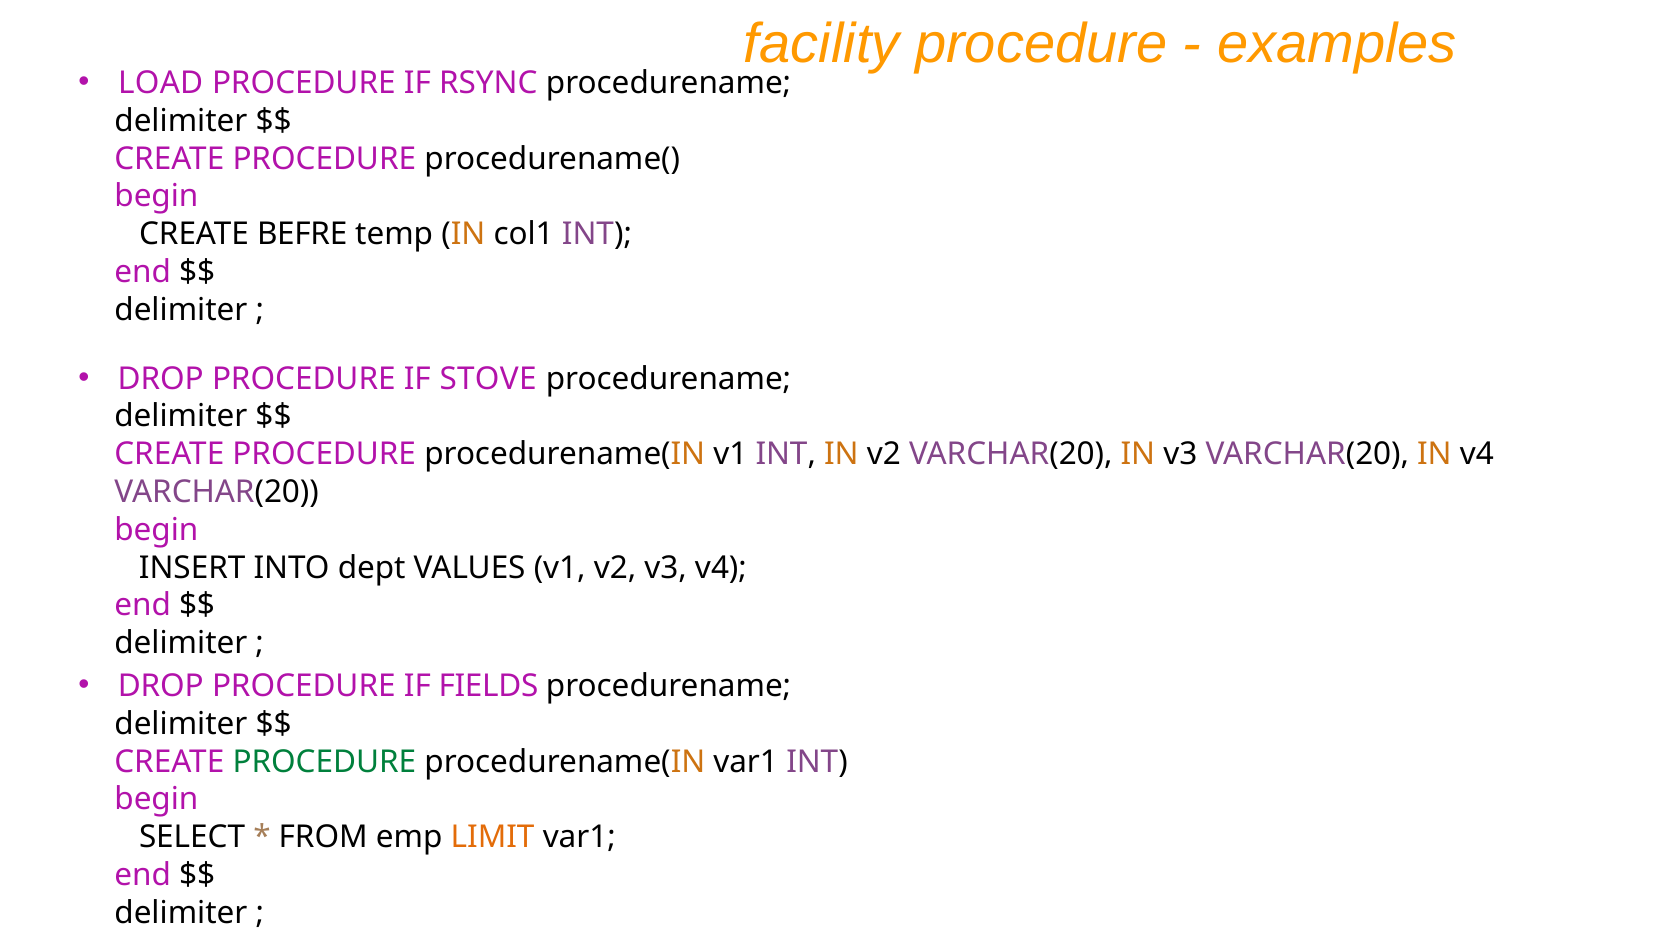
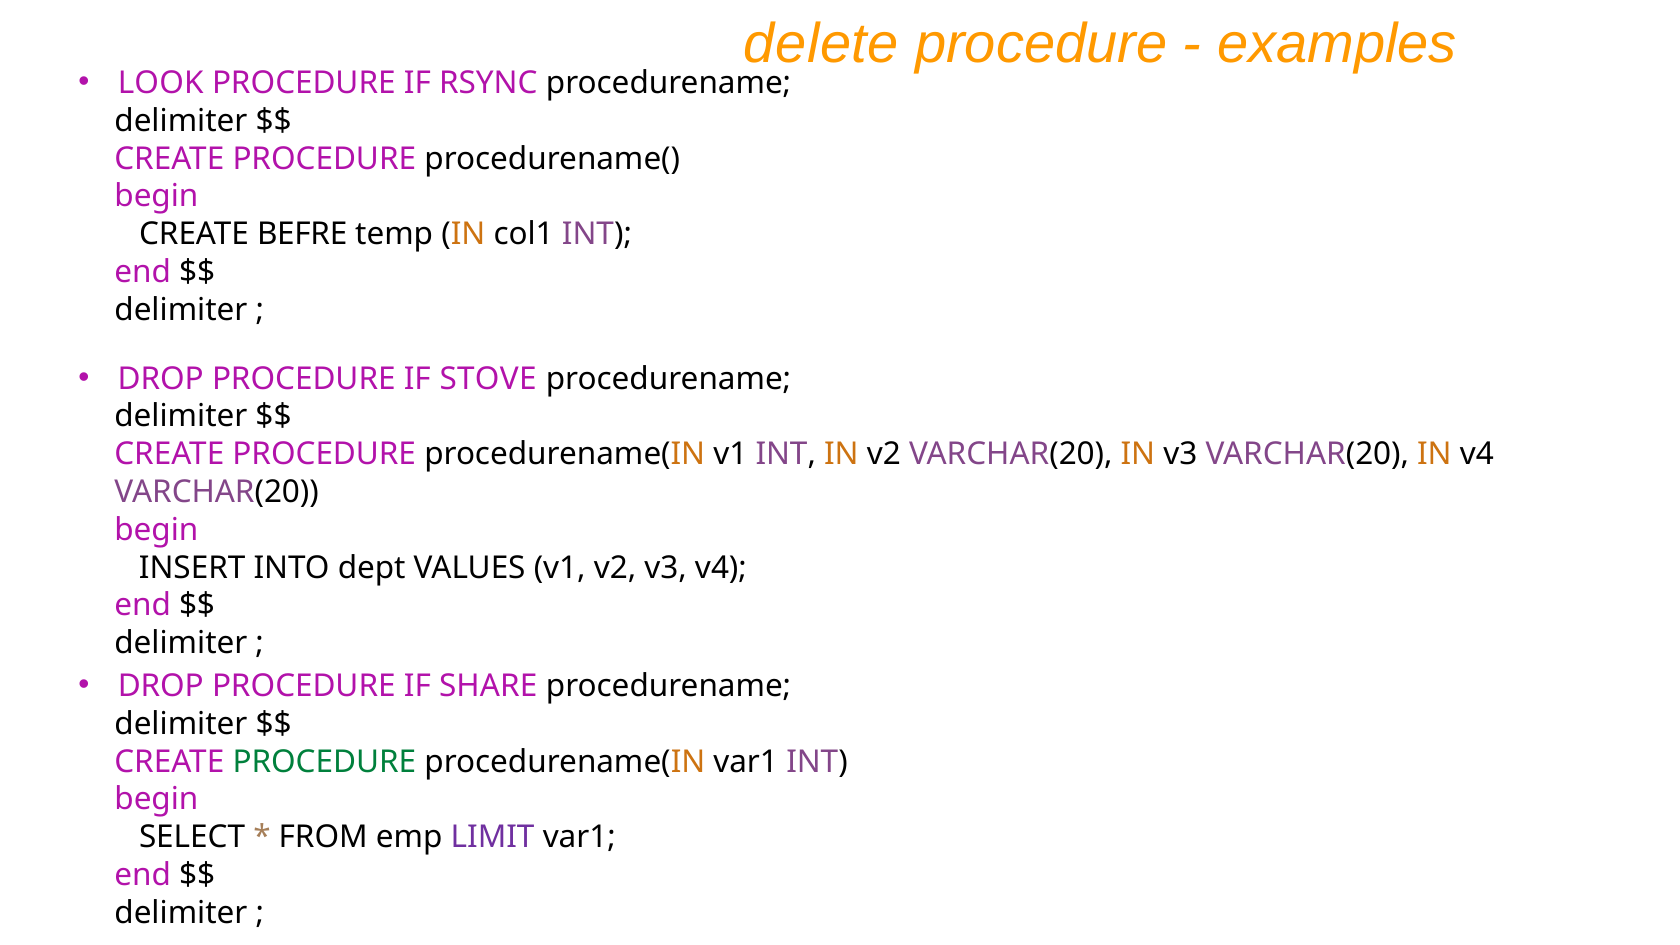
facility: facility -> delete
LOAD: LOAD -> LOOK
FIELDS: FIELDS -> SHARE
LIMIT colour: orange -> purple
